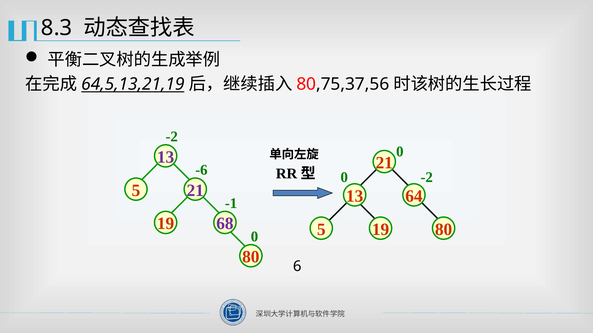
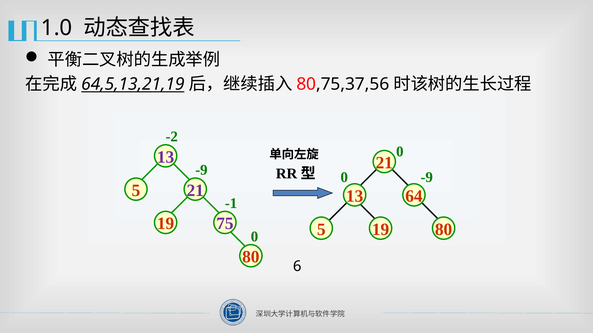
8.3: 8.3 -> 1.0
-6 at (201, 170): -6 -> -9
-2 at (427, 178): -2 -> -9
68: 68 -> 75
